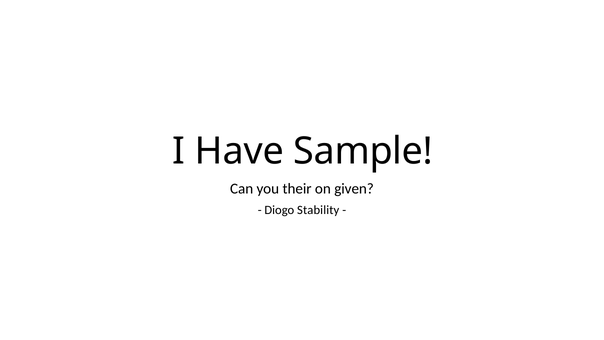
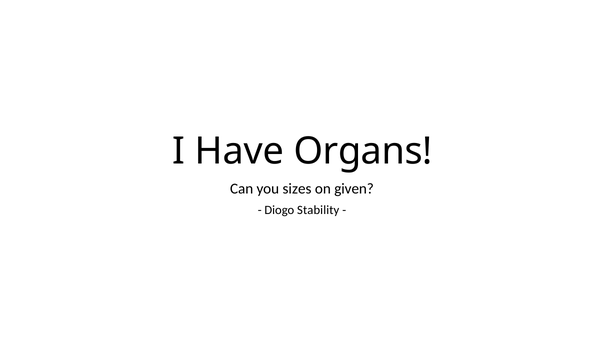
Sample: Sample -> Organs
their: their -> sizes
